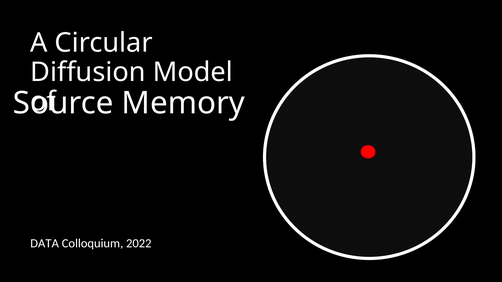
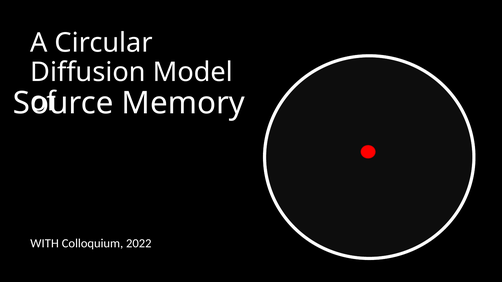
DATA: DATA -> WITH
